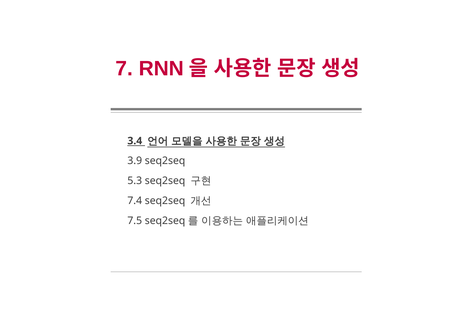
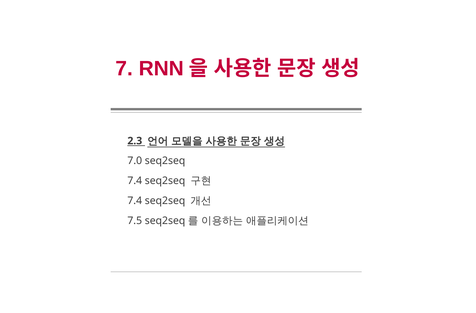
3.4: 3.4 -> 2.3
3.9: 3.9 -> 7.0
5.3 at (135, 181): 5.3 -> 7.4
